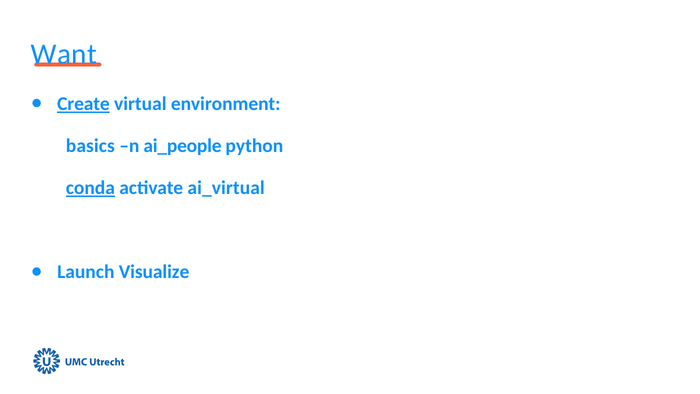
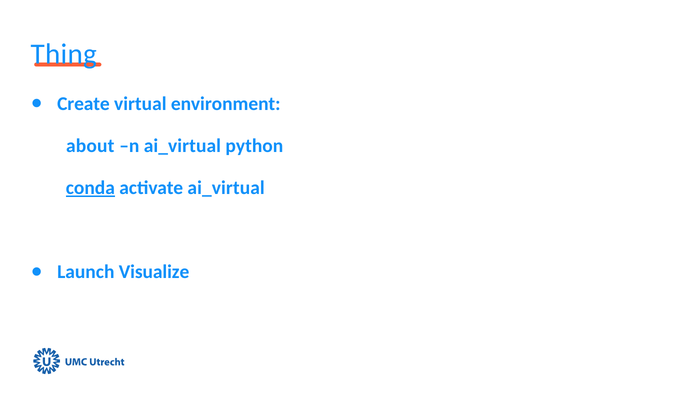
Want: Want -> Thing
Create underline: present -> none
basics: basics -> about
n ai_people: ai_people -> ai_virtual
